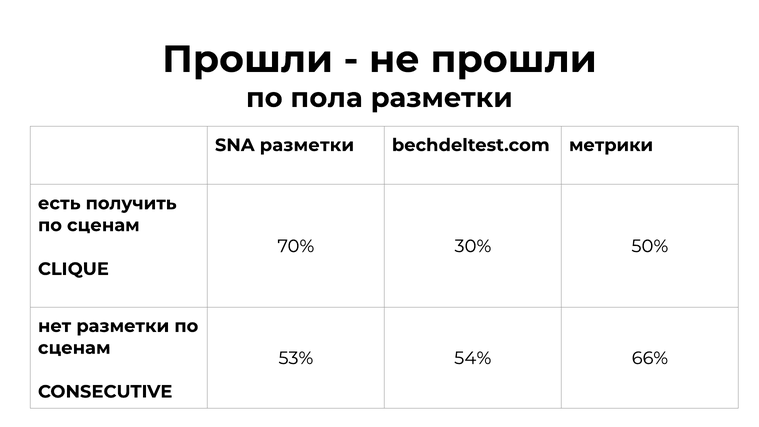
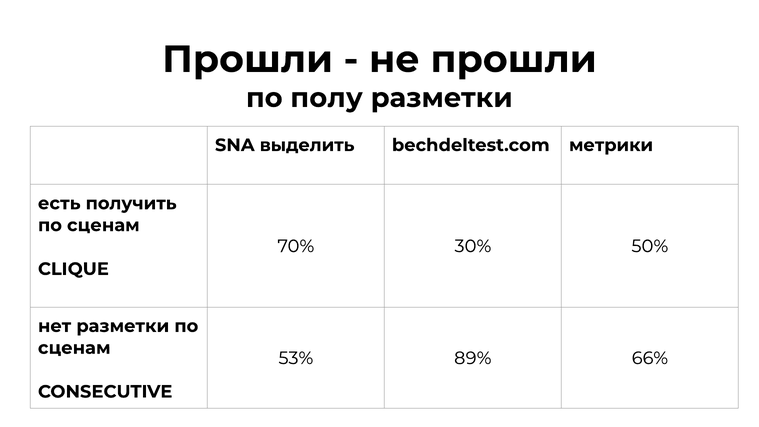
пола: пола -> полу
SNA разметки: разметки -> выделить
54%: 54% -> 89%
